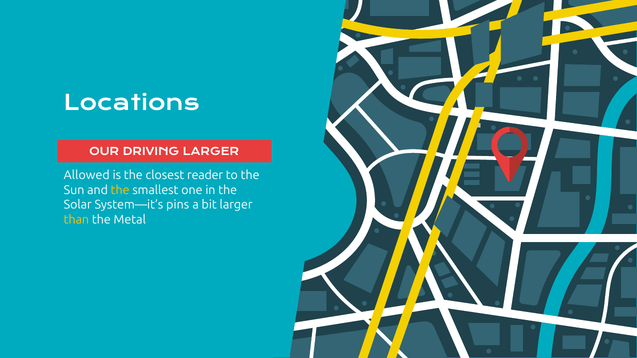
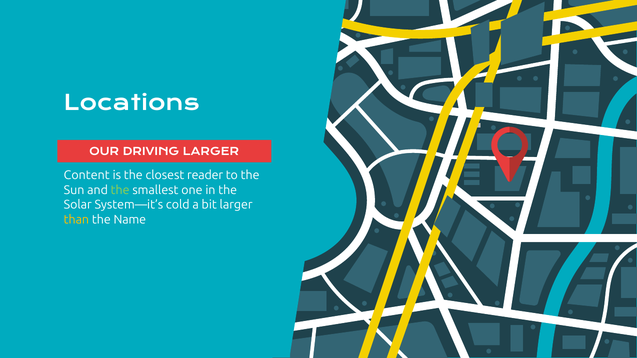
Allowed: Allowed -> Content
the at (120, 190) colour: yellow -> light green
pins: pins -> cold
Metal: Metal -> Name
